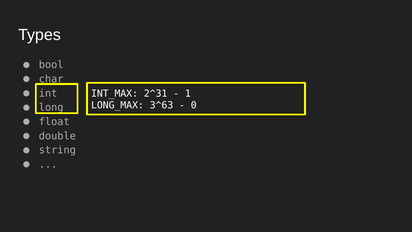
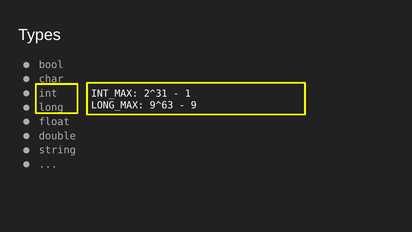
3^63: 3^63 -> 9^63
0: 0 -> 9
